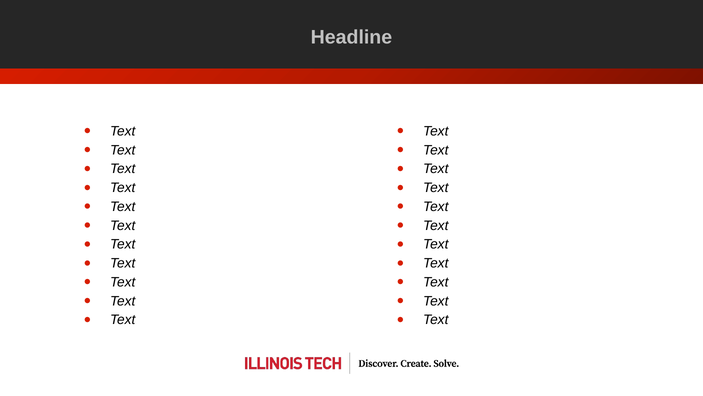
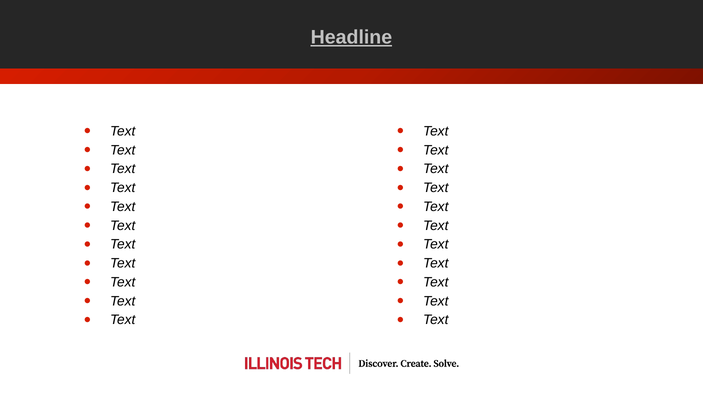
Headline underline: none -> present
